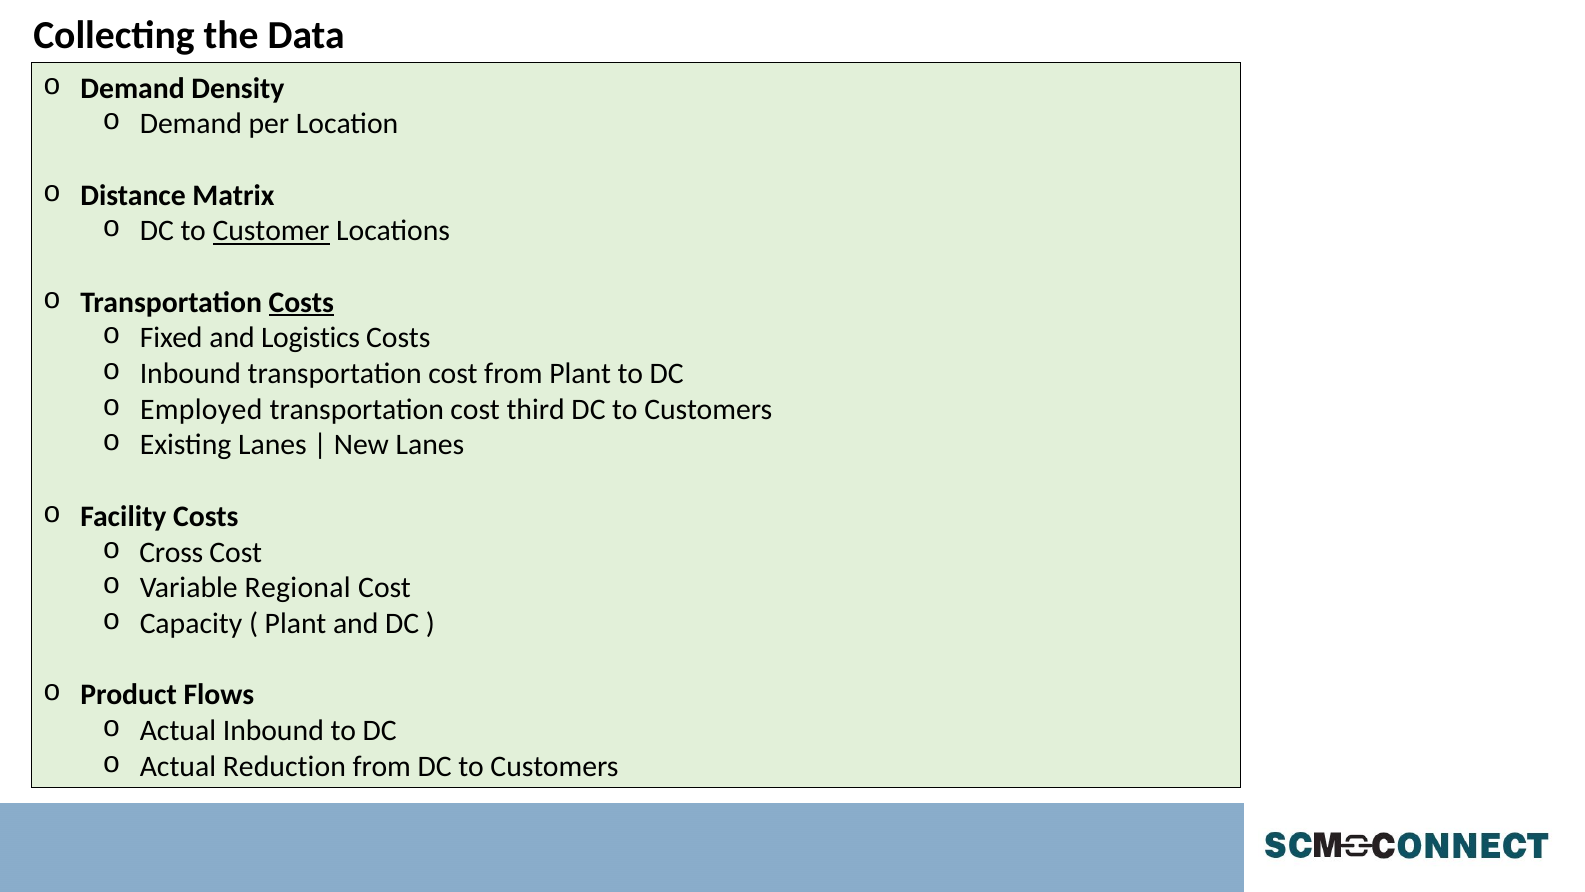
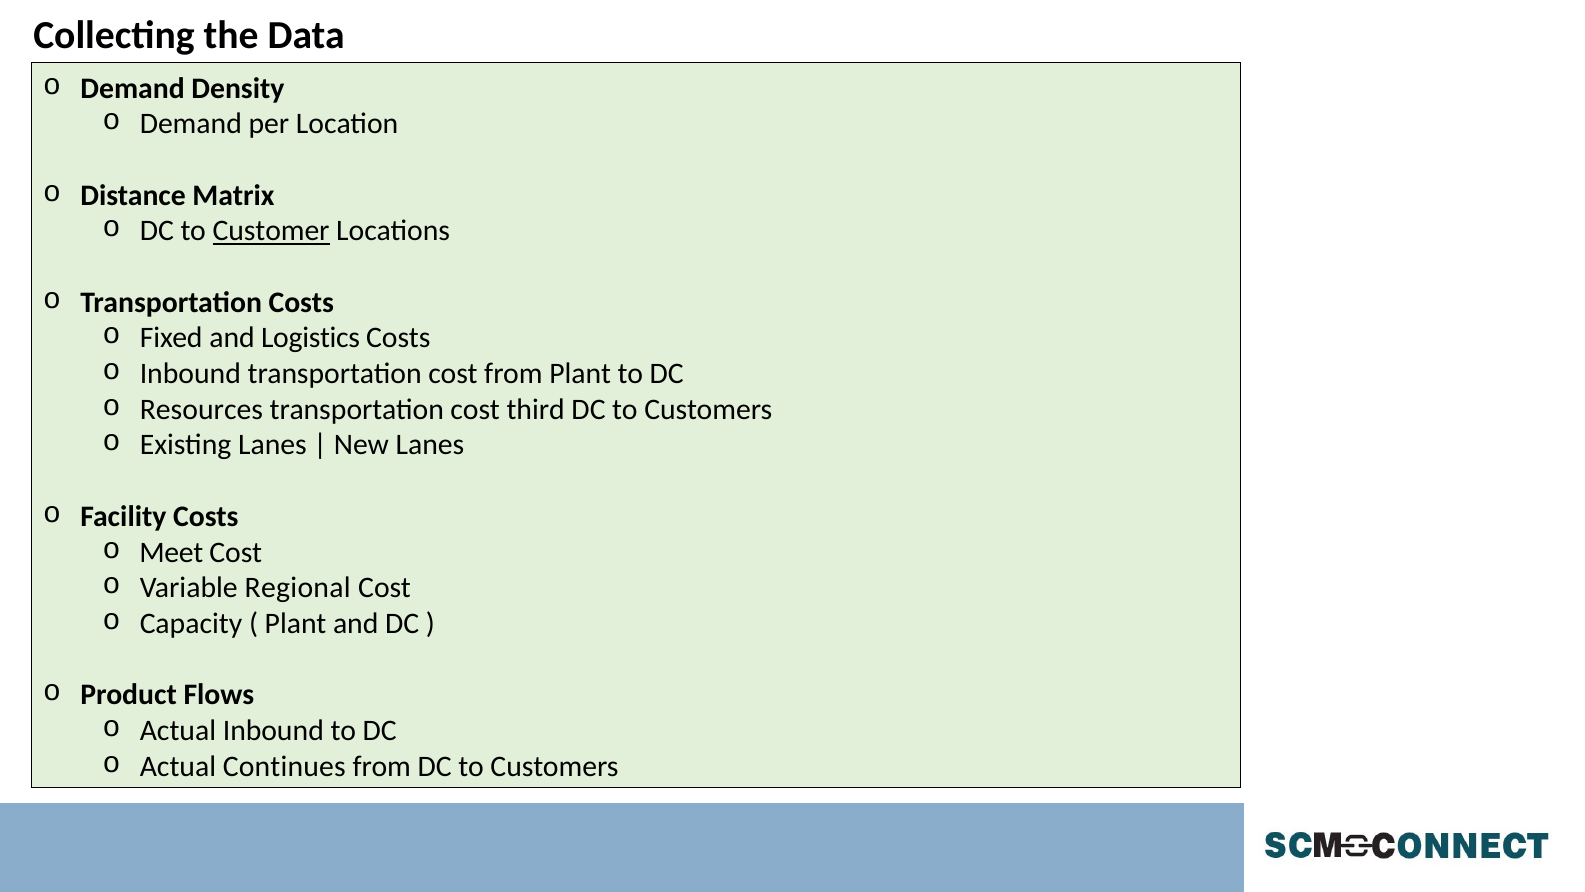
Costs at (301, 302) underline: present -> none
Employed: Employed -> Resources
Cross: Cross -> Meet
Reduction: Reduction -> Continues
